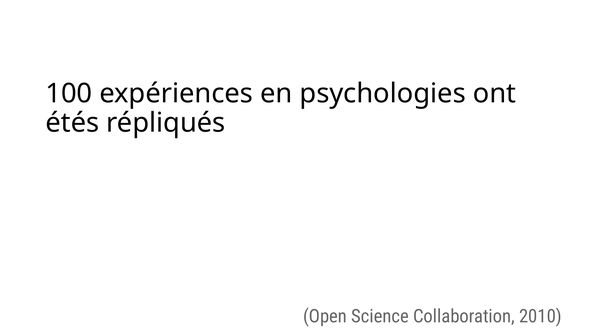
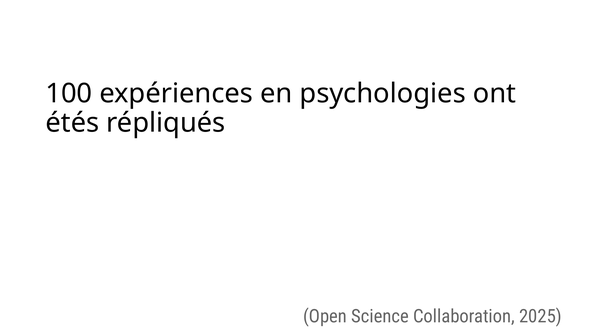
2010: 2010 -> 2025
